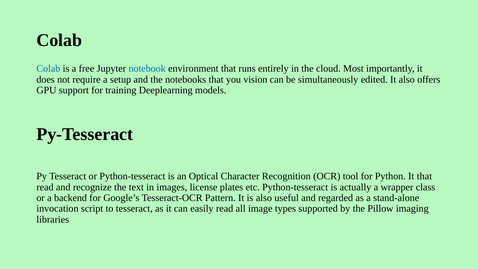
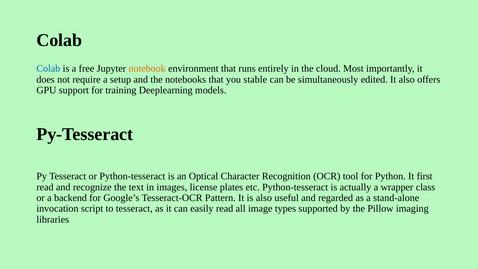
notebook colour: blue -> orange
vision: vision -> stable
It that: that -> first
